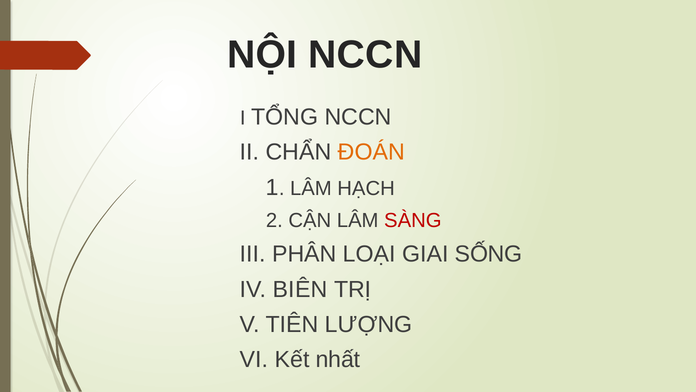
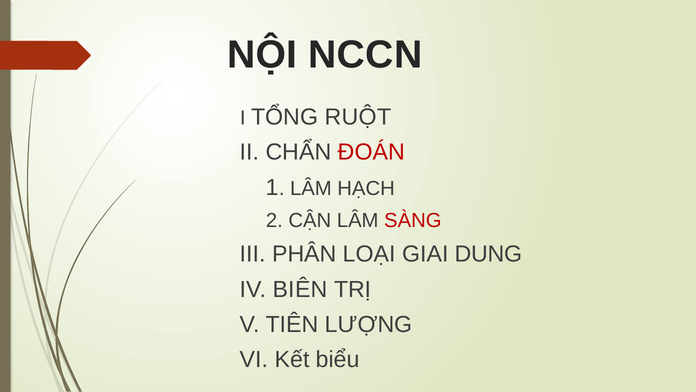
TỔNG NCCN: NCCN -> RUỘT
ĐOÁN colour: orange -> red
SỐNG: SỐNG -> DUNG
nhất: nhất -> biểu
